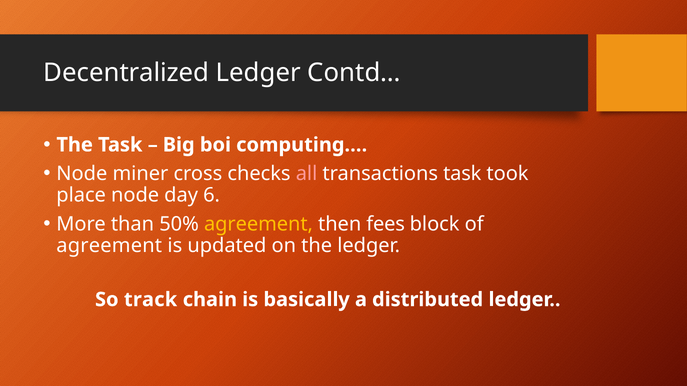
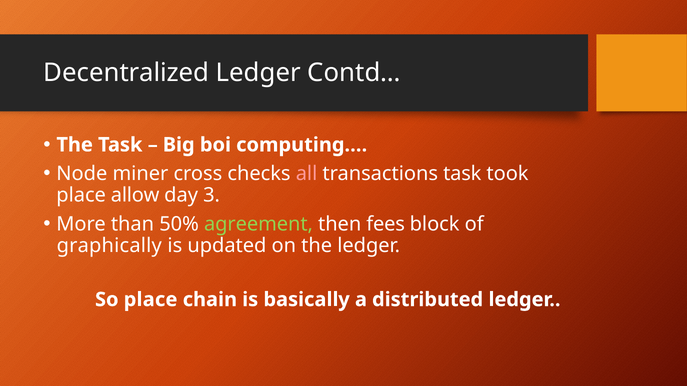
place node: node -> allow
6: 6 -> 3
agreement at (258, 224) colour: yellow -> light green
agreement at (109, 246): agreement -> graphically
So track: track -> place
